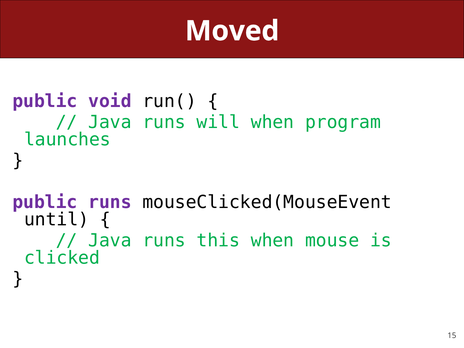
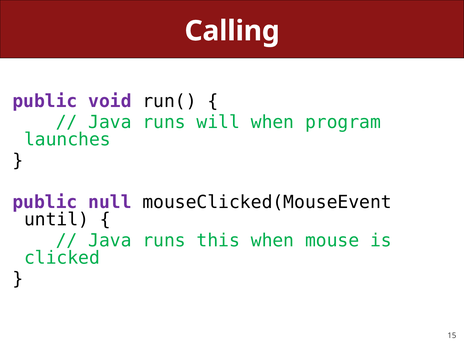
Moved: Moved -> Calling
public runs: runs -> null
